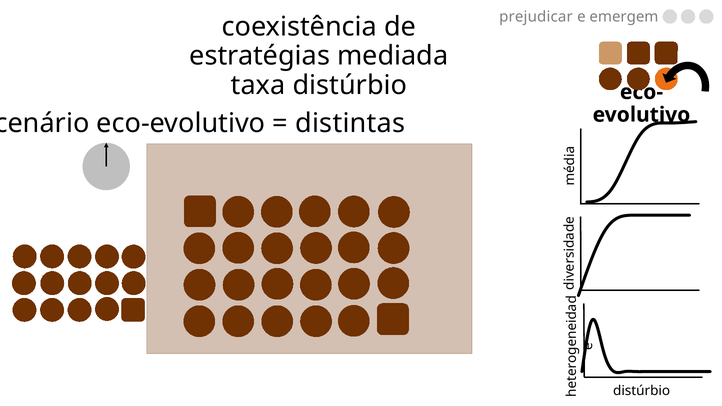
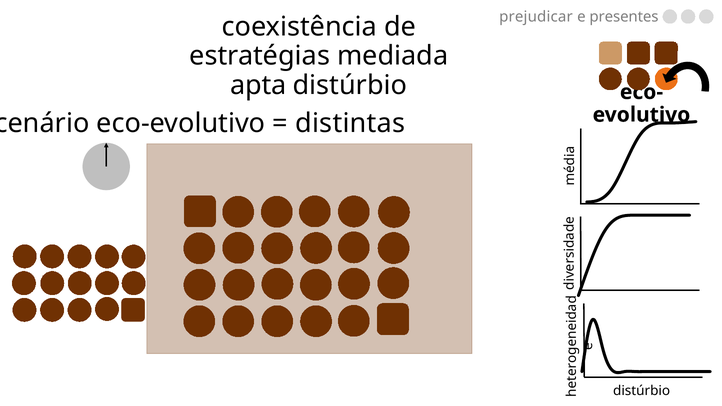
emergem: emergem -> presentes
taxa: taxa -> apta
